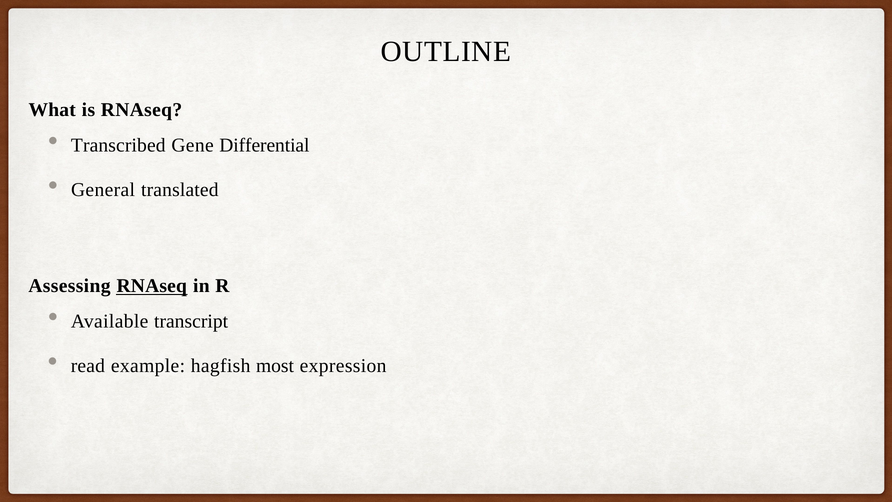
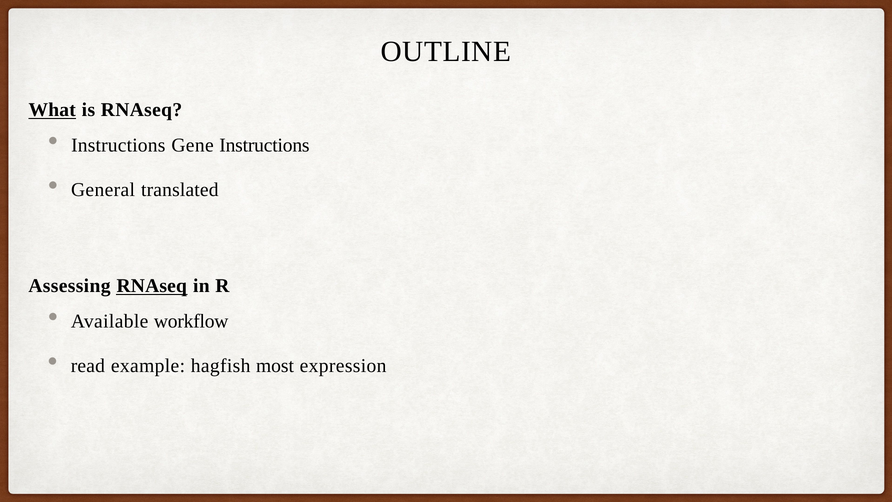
What underline: none -> present
Transcribed at (118, 145): Transcribed -> Instructions
Gene Differential: Differential -> Instructions
transcript: transcript -> workflow
